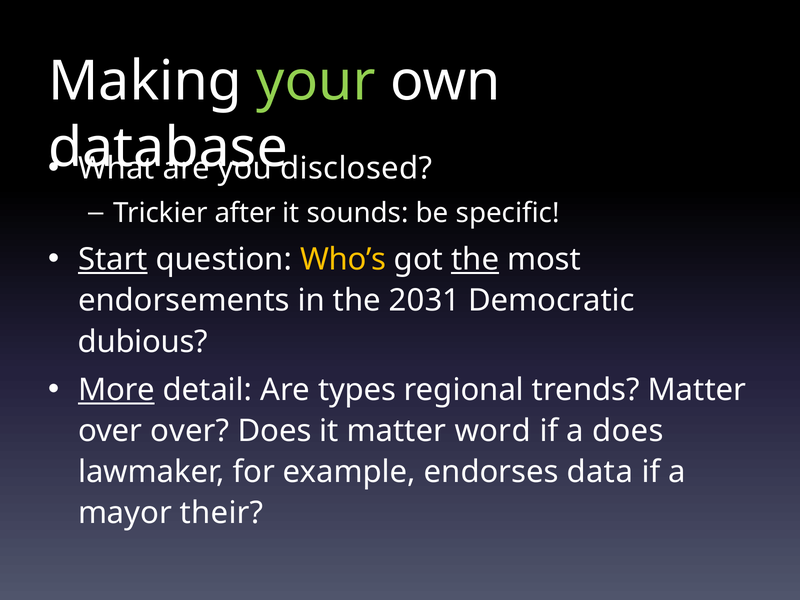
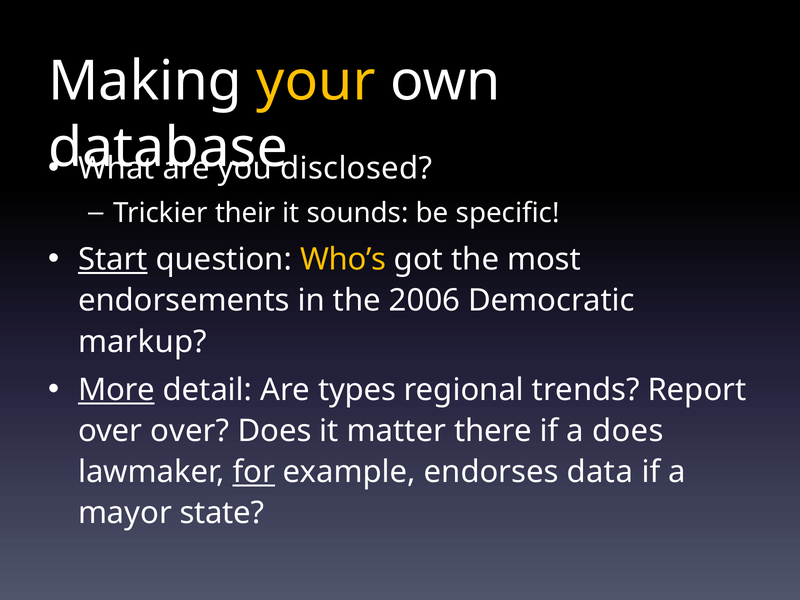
your colour: light green -> yellow
after: after -> their
the at (475, 260) underline: present -> none
2031: 2031 -> 2006
dubious: dubious -> markup
trends Matter: Matter -> Report
word: word -> there
for underline: none -> present
their: their -> state
